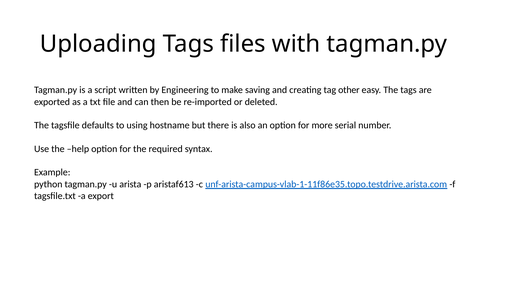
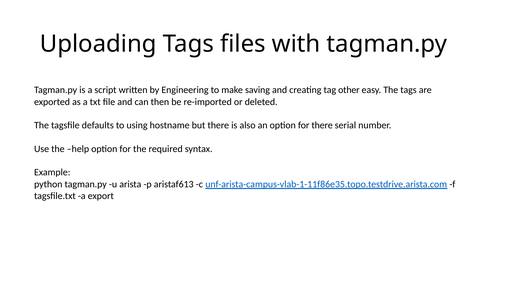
for more: more -> there
